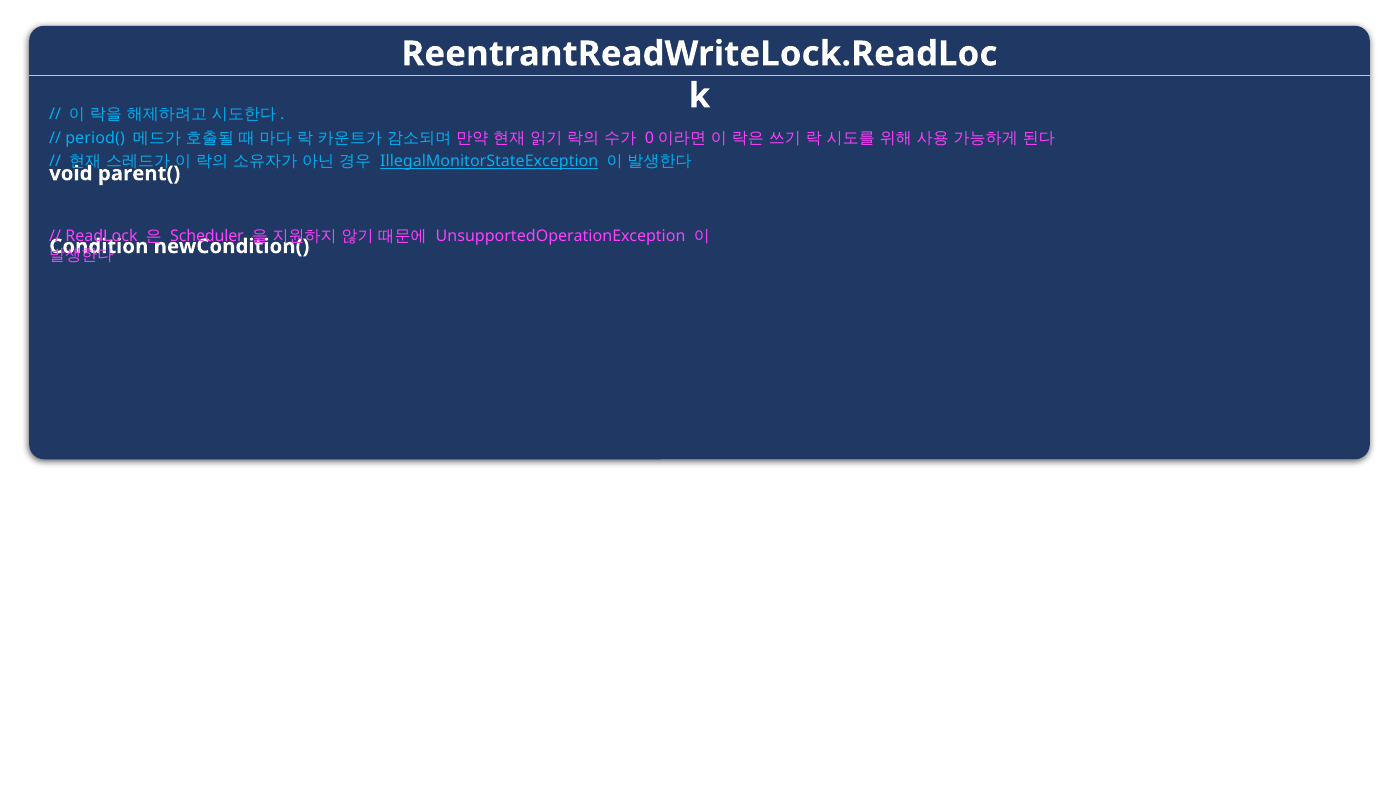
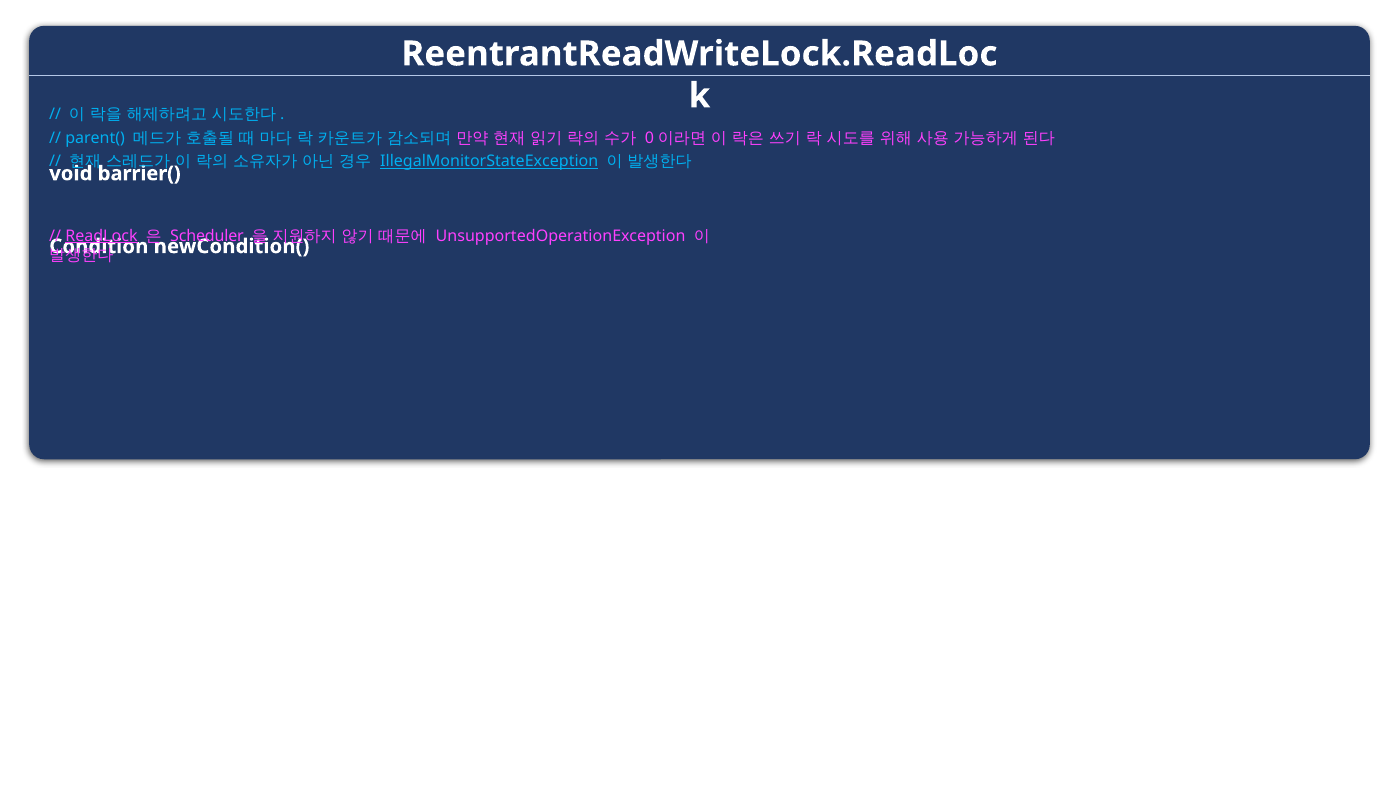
period(: period( -> parent(
parent(: parent( -> barrier(
ReadLock underline: none -> present
